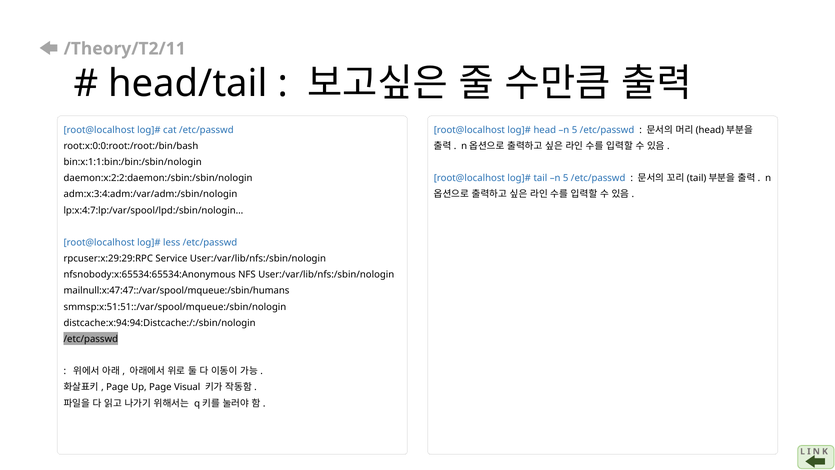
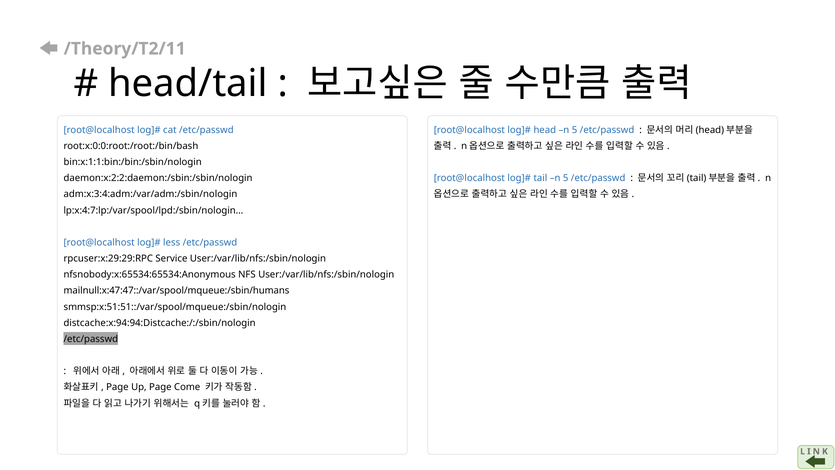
Visual: Visual -> Come
